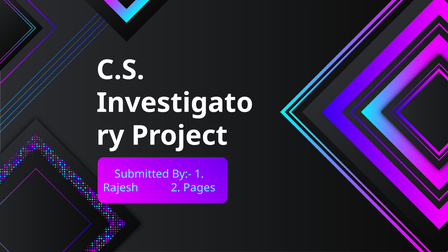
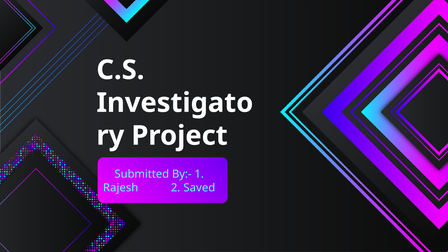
Pages: Pages -> Saved
